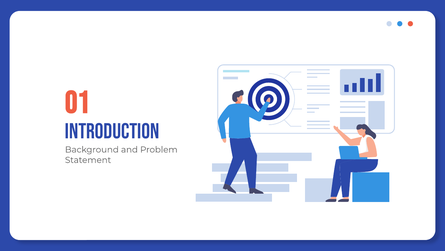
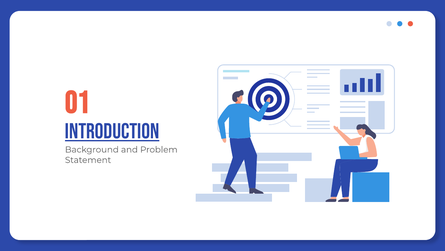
Introduction underline: none -> present
